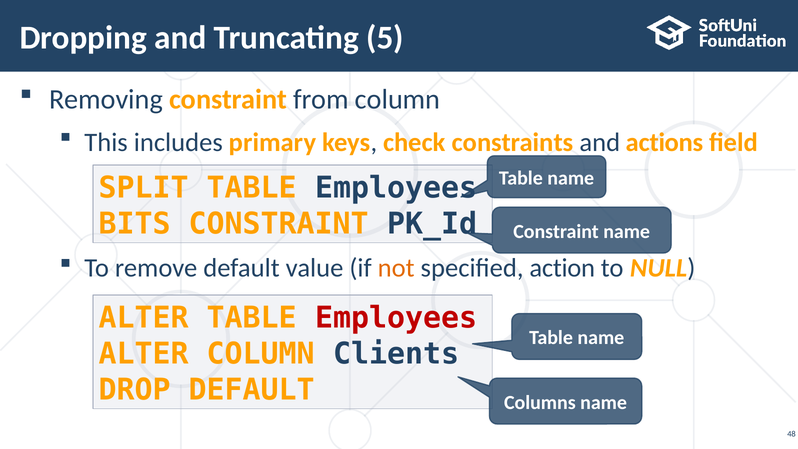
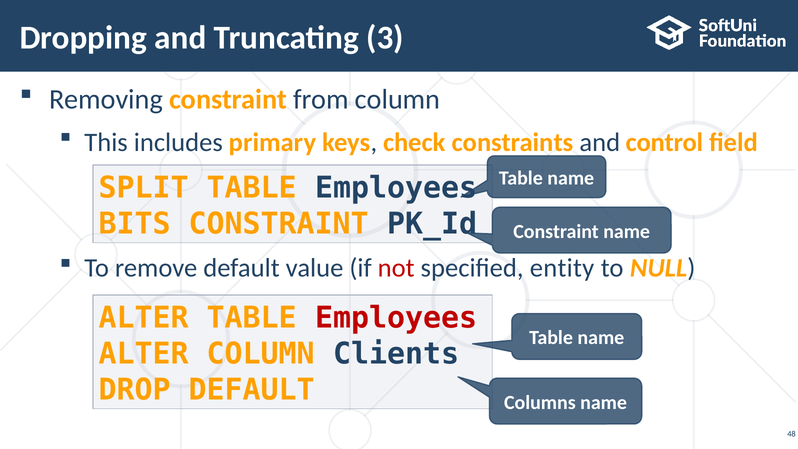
5: 5 -> 3
actions: actions -> control
not colour: orange -> red
action: action -> entity
